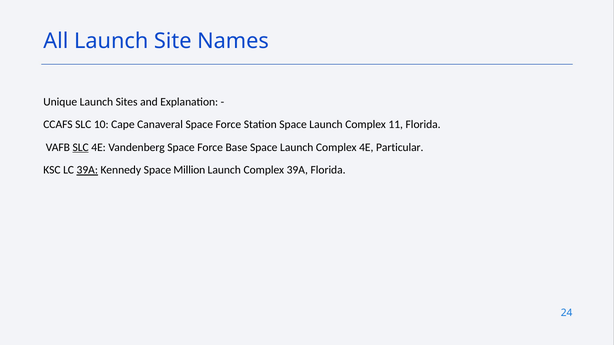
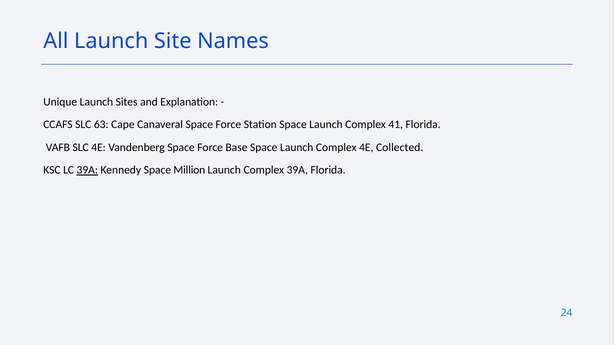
10: 10 -> 63
11: 11 -> 41
SLC at (81, 147) underline: present -> none
Particular: Particular -> Collected
